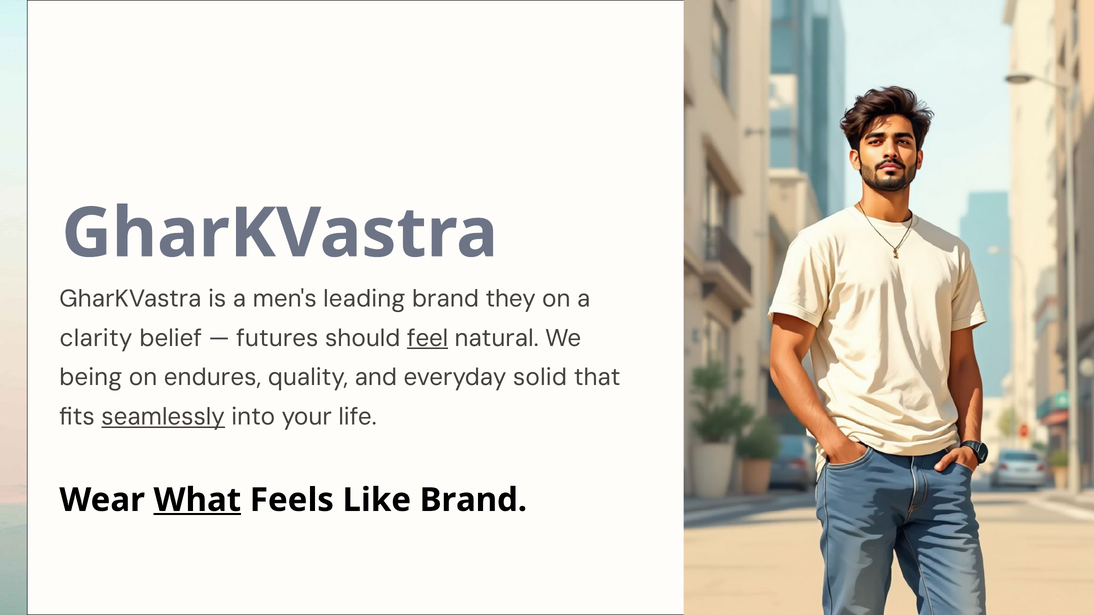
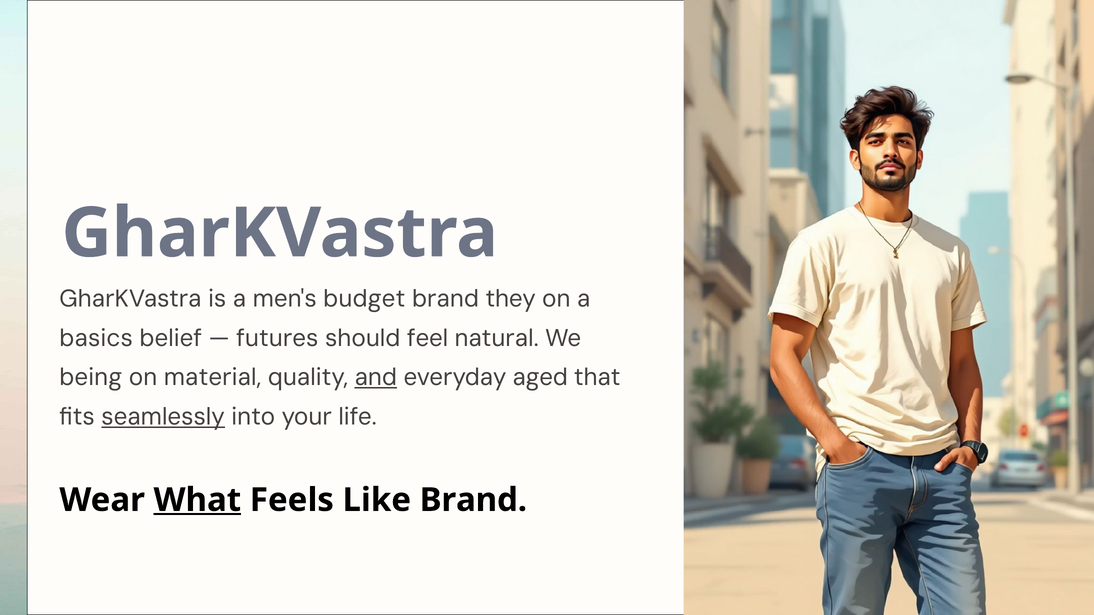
leading: leading -> budget
clarity: clarity -> basics
feel underline: present -> none
endures: endures -> material
and underline: none -> present
solid: solid -> aged
